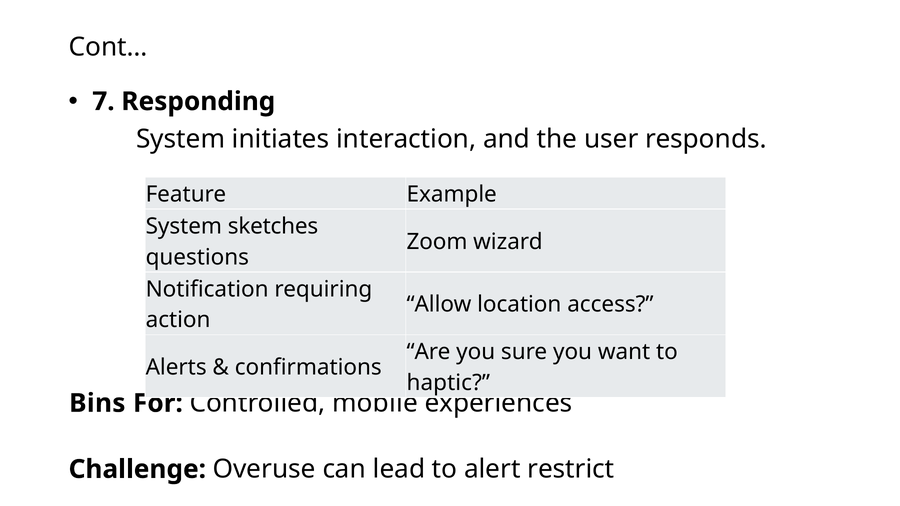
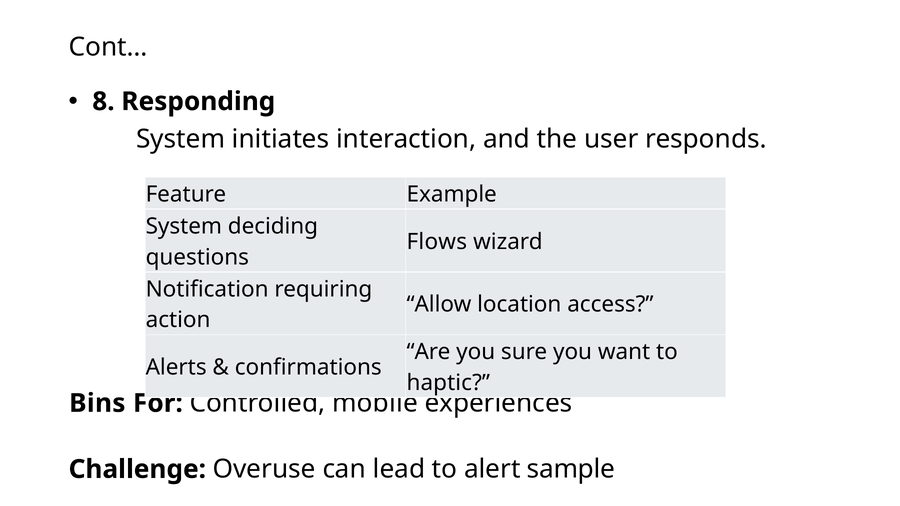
7: 7 -> 8
sketches: sketches -> deciding
Zoom: Zoom -> Flows
restrict: restrict -> sample
